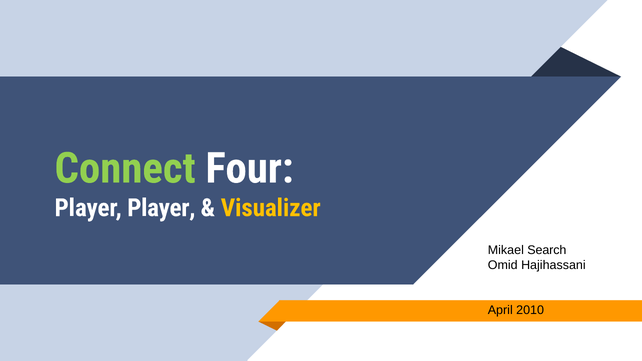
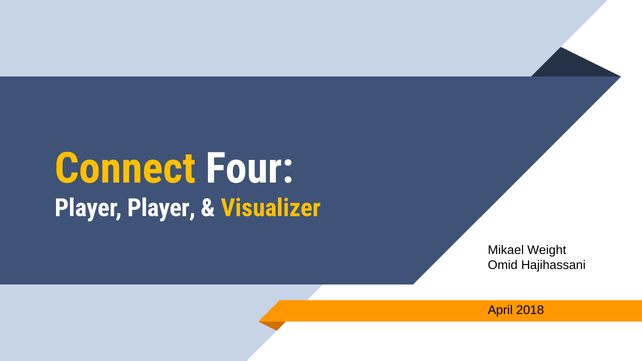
Connect colour: light green -> yellow
Search: Search -> Weight
2010: 2010 -> 2018
